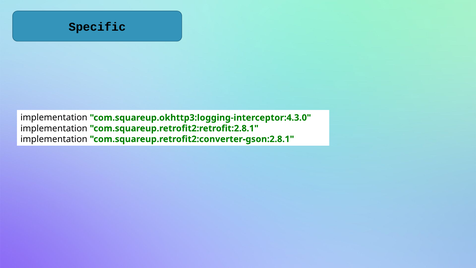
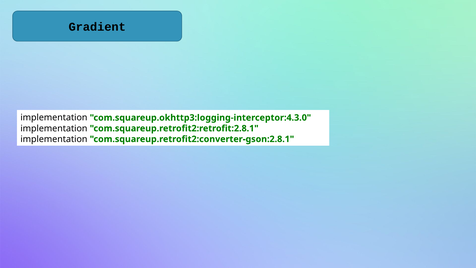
Specific: Specific -> Gradient
